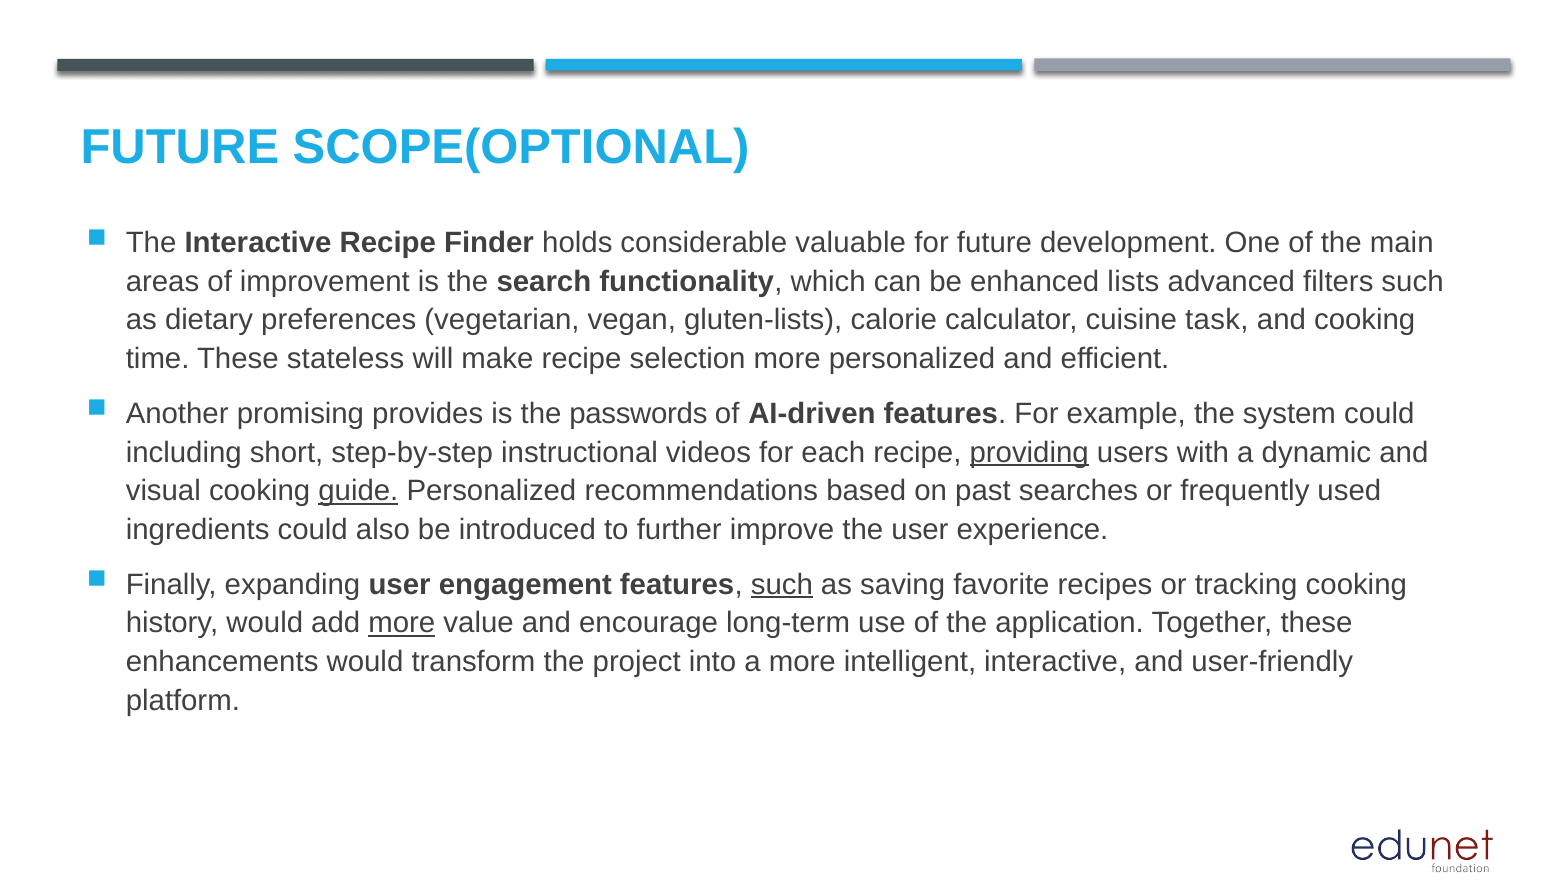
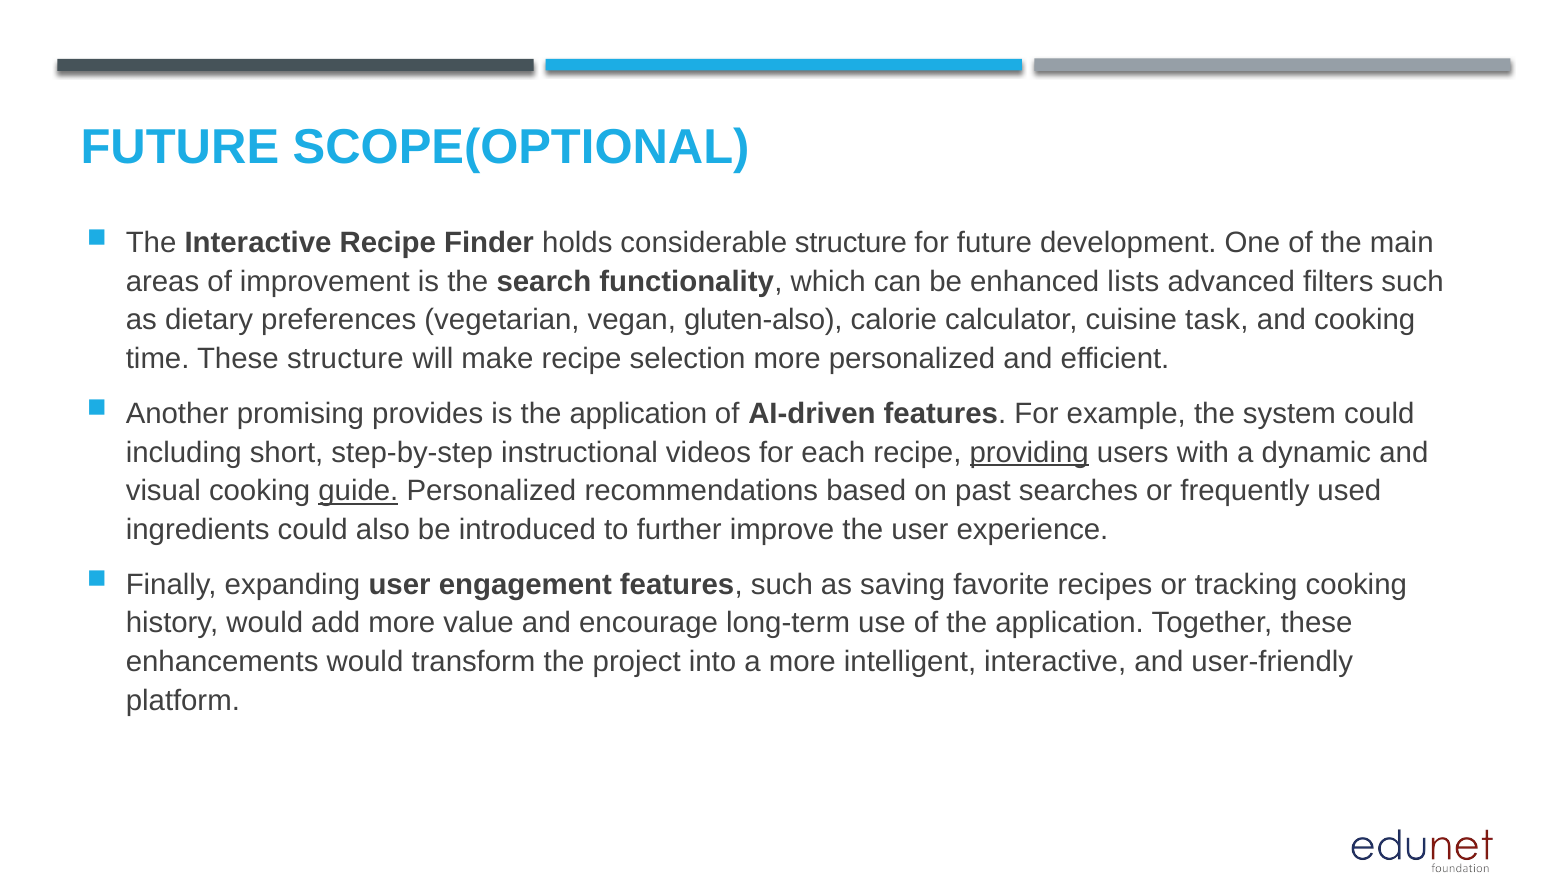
considerable valuable: valuable -> structure
gluten-lists: gluten-lists -> gluten-also
These stateless: stateless -> structure
is the passwords: passwords -> application
such at (782, 584) underline: present -> none
more at (402, 623) underline: present -> none
